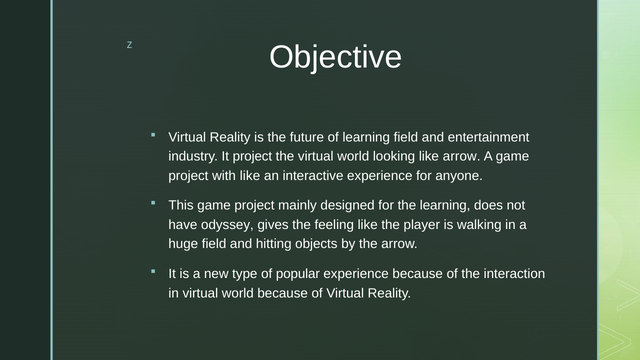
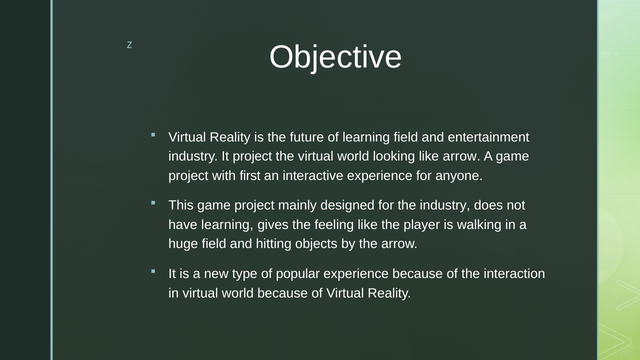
with like: like -> first
the learning: learning -> industry
have odyssey: odyssey -> learning
